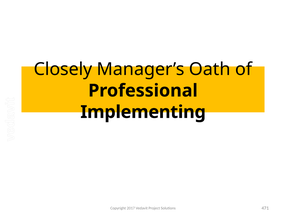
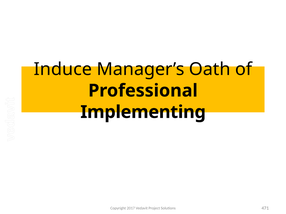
Closely: Closely -> Induce
